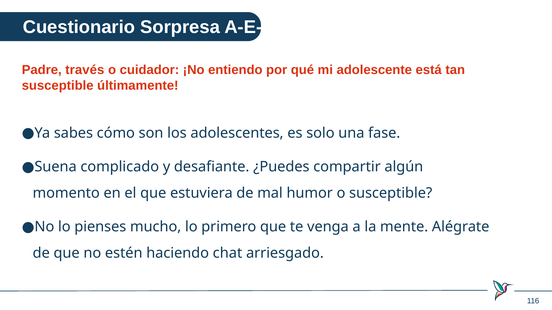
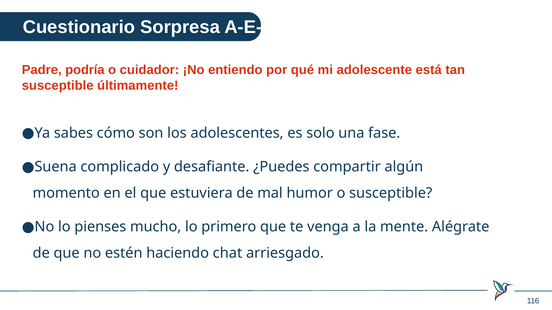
través: través -> podría
